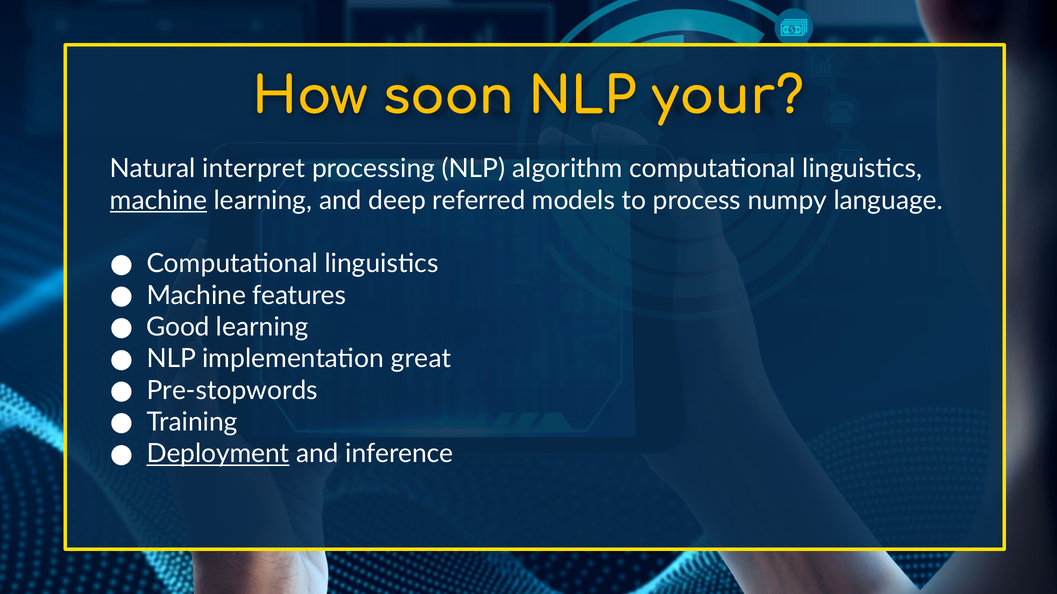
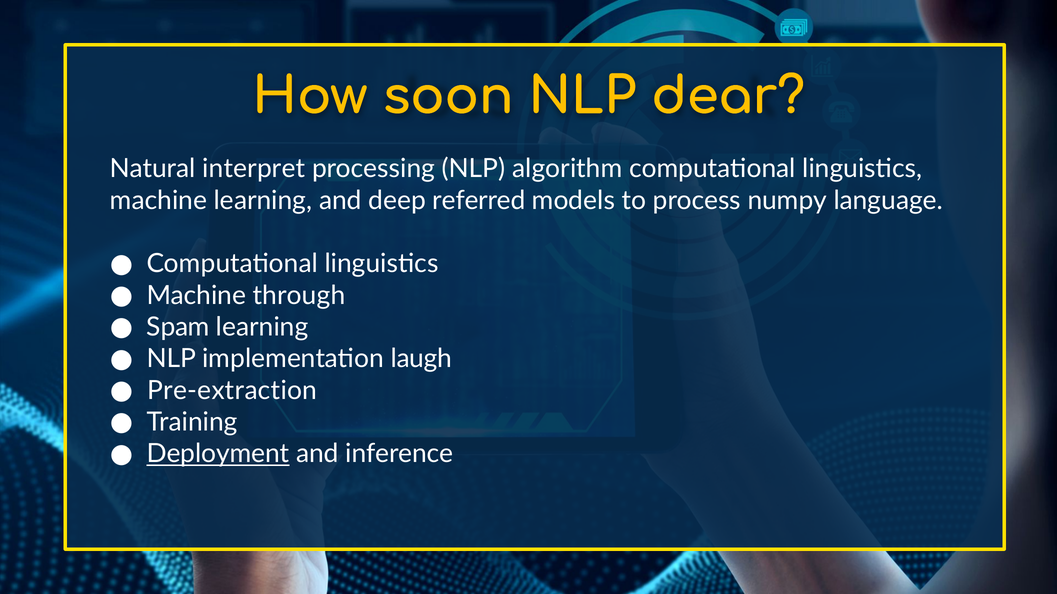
your: your -> dear
machine at (158, 201) underline: present -> none
features: features -> through
Good: Good -> Spam
great: great -> laugh
Pre-stopwords: Pre-stopwords -> Pre-extraction
